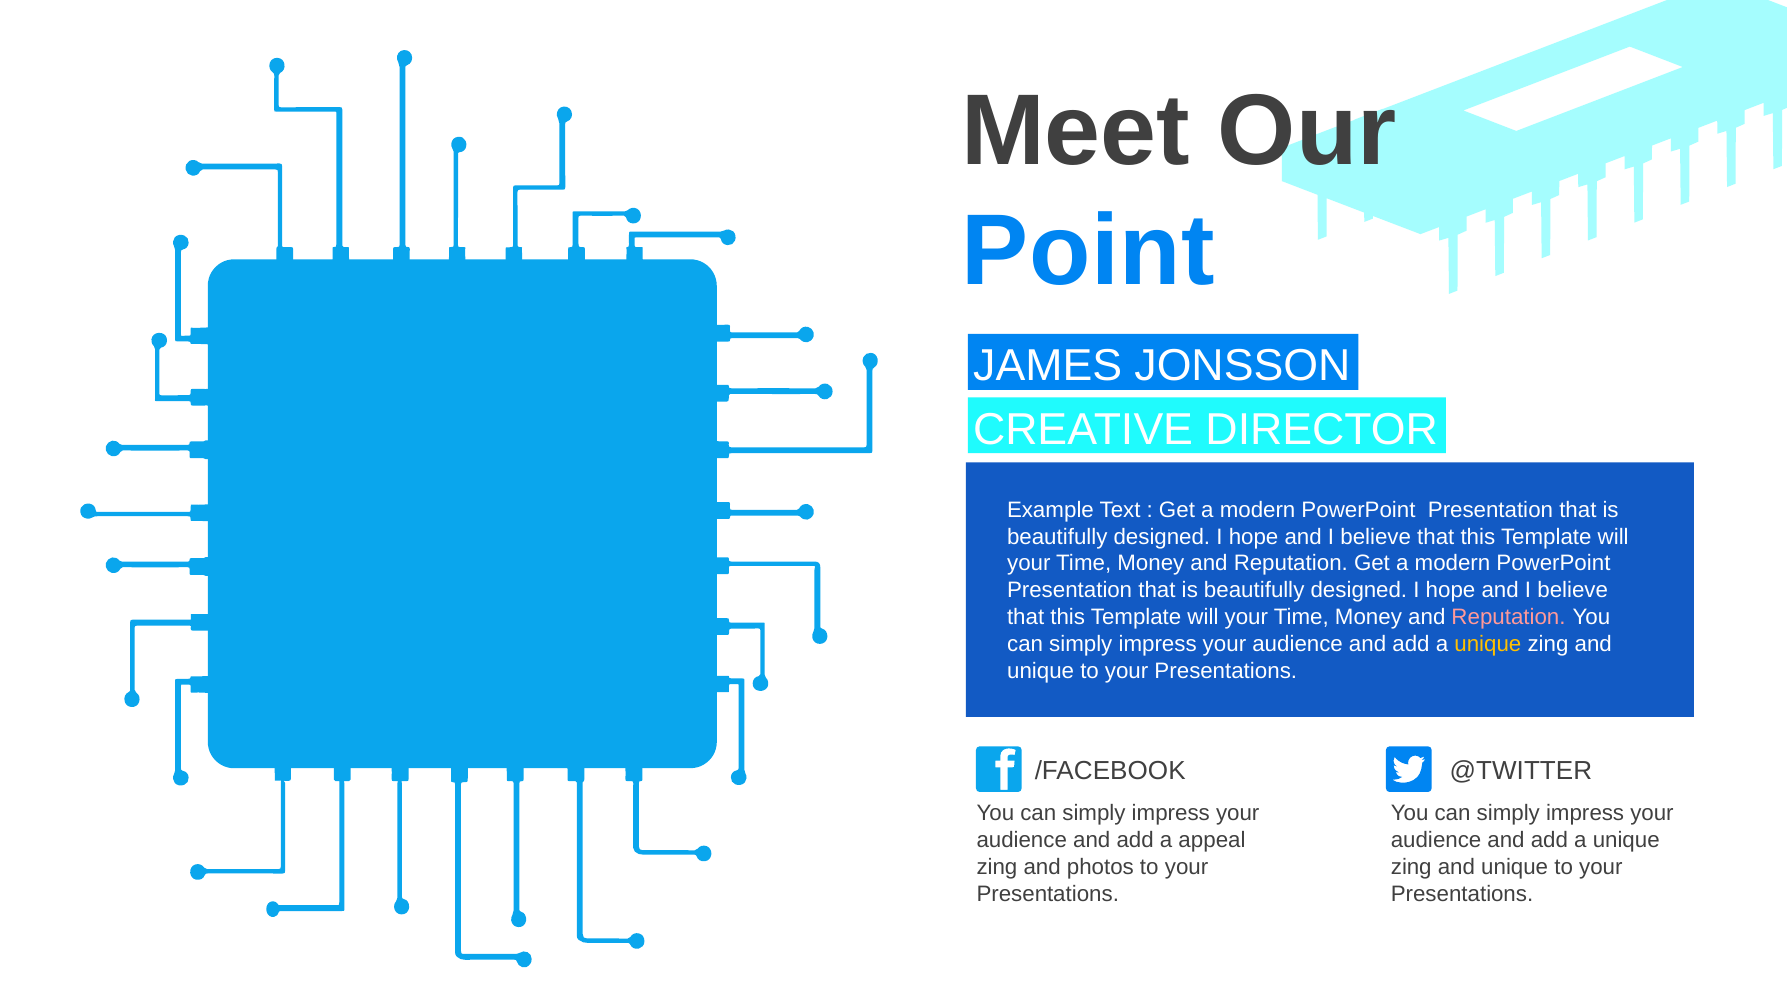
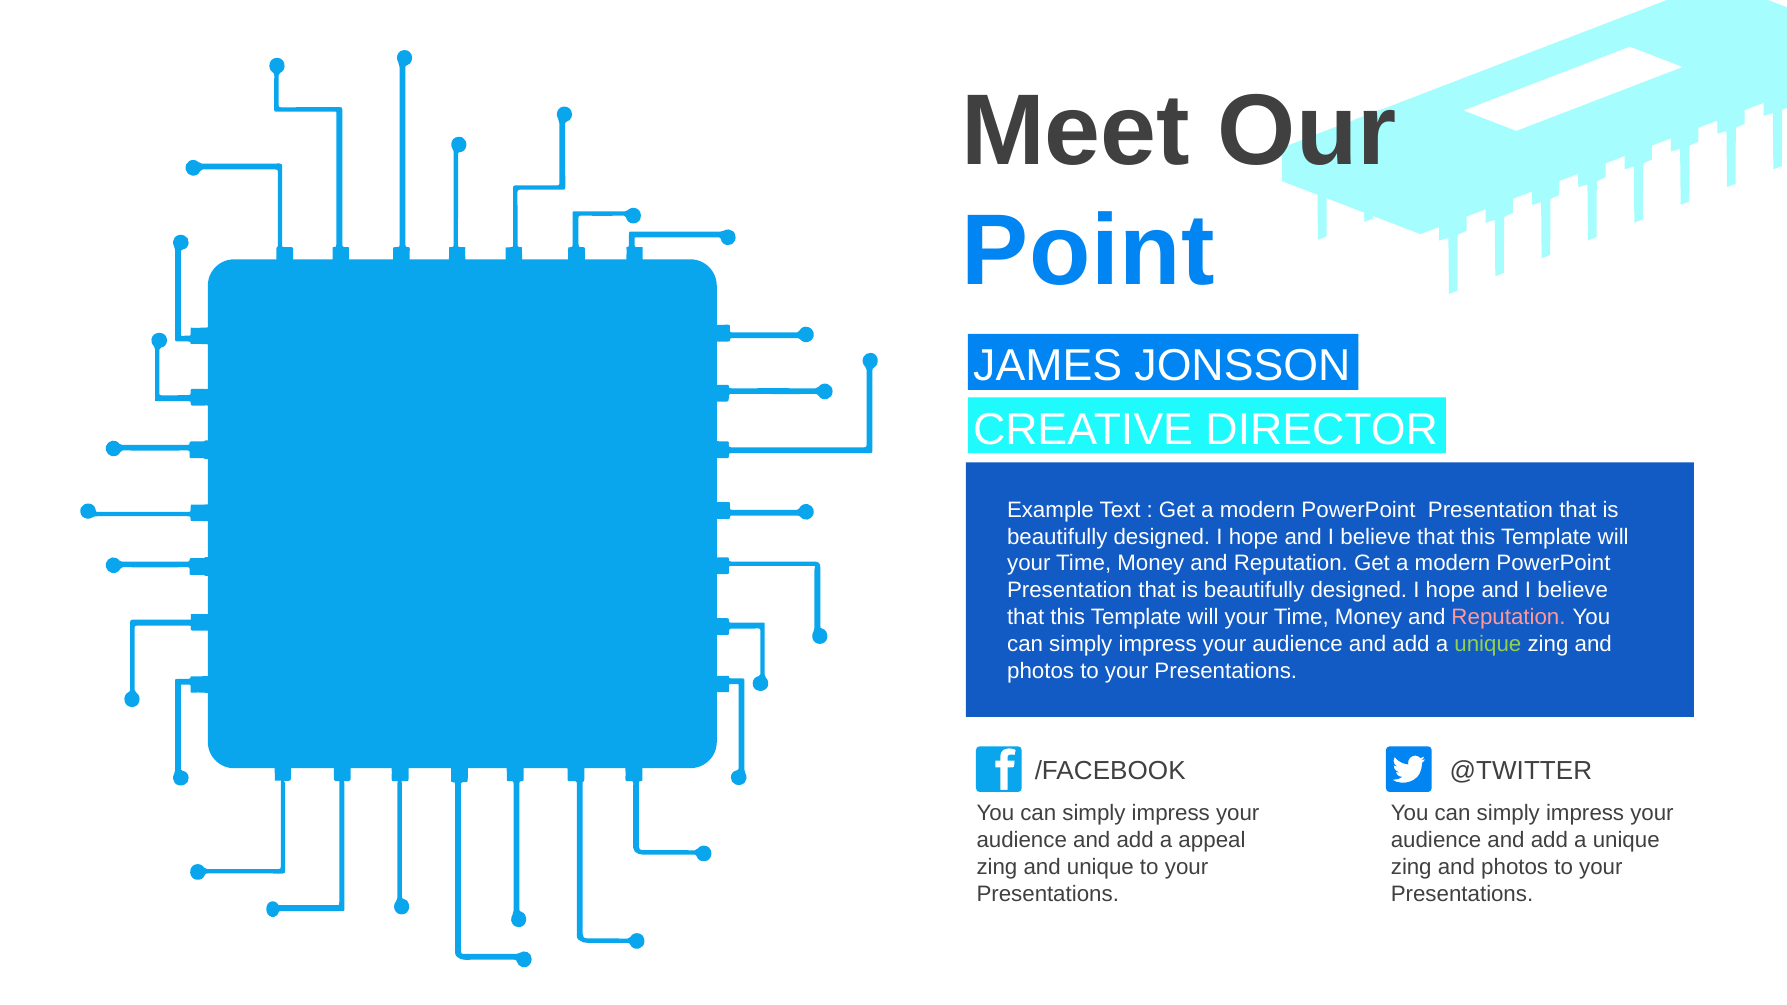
unique at (1488, 644) colour: yellow -> light green
unique at (1041, 671): unique -> photos
and photos: photos -> unique
unique at (1515, 867): unique -> photos
